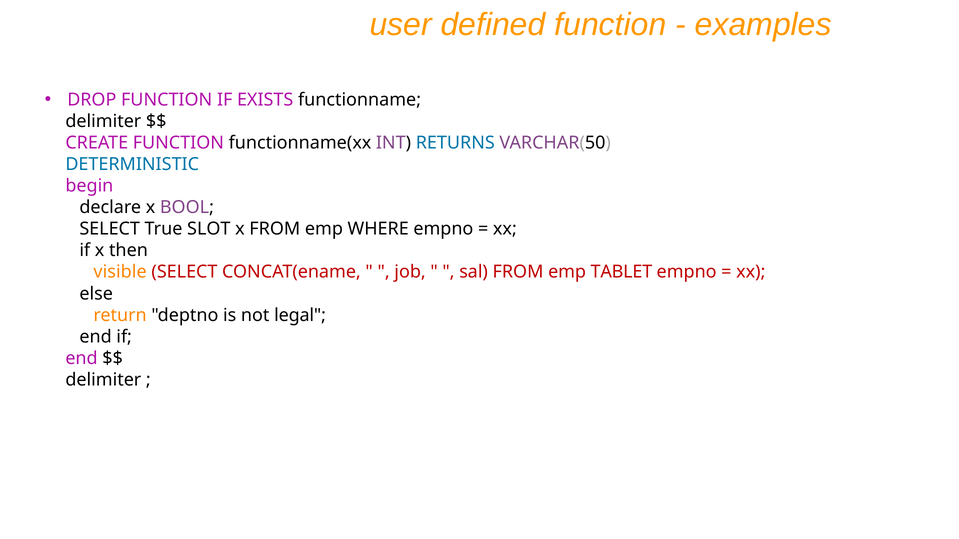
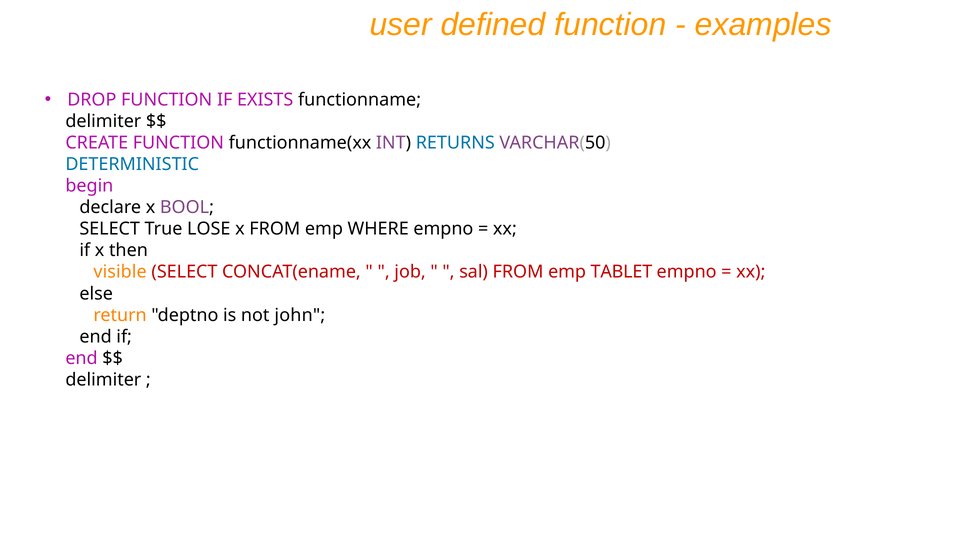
SLOT: SLOT -> LOSE
legal: legal -> john
